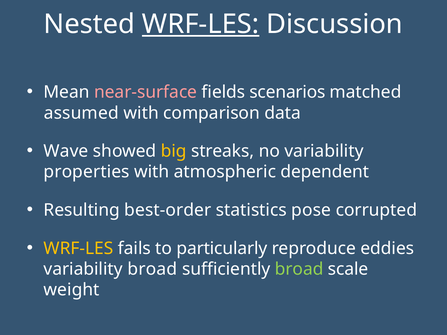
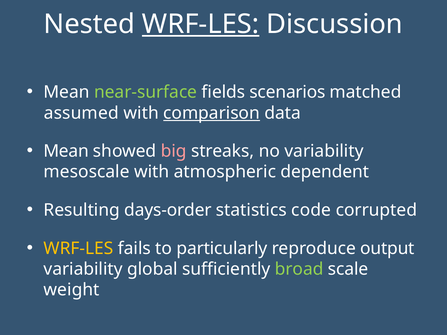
near-surface colour: pink -> light green
comparison underline: none -> present
Wave at (66, 151): Wave -> Mean
big colour: yellow -> pink
properties: properties -> mesoscale
best-order: best-order -> days-order
pose: pose -> code
eddies: eddies -> output
variability broad: broad -> global
